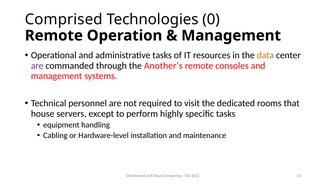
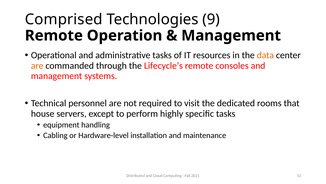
0: 0 -> 9
are at (37, 65) colour: purple -> orange
Another’s: Another’s -> Lifecycle’s
